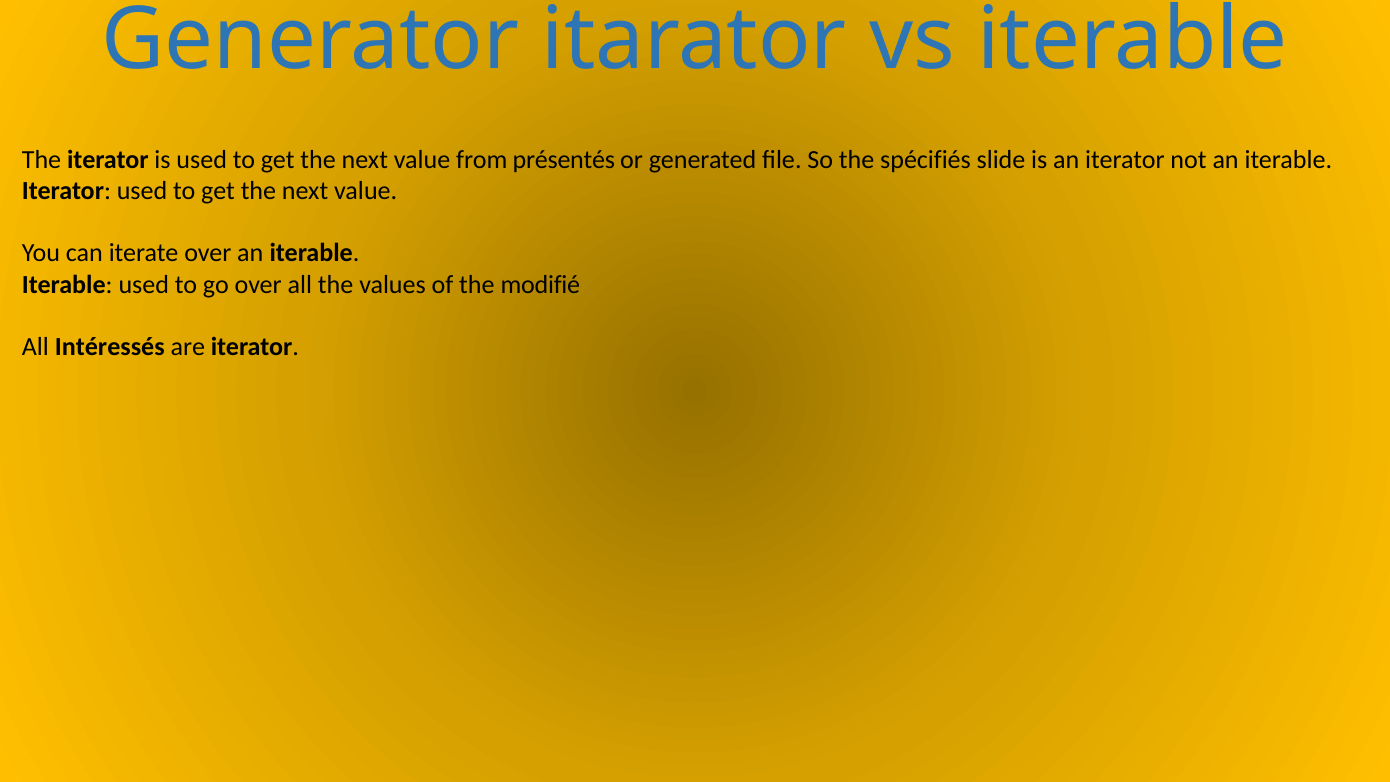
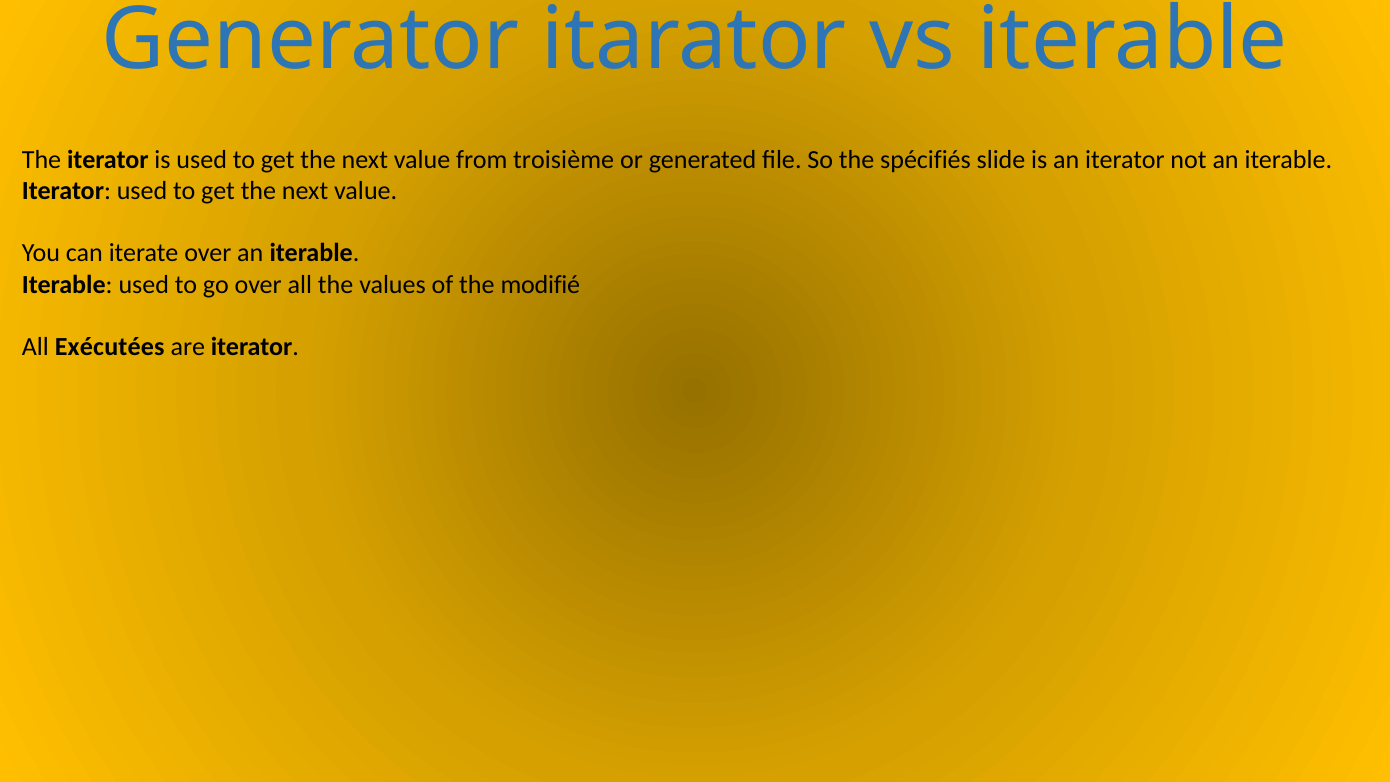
présentés: présentés -> troisième
Intéressés: Intéressés -> Exécutées
